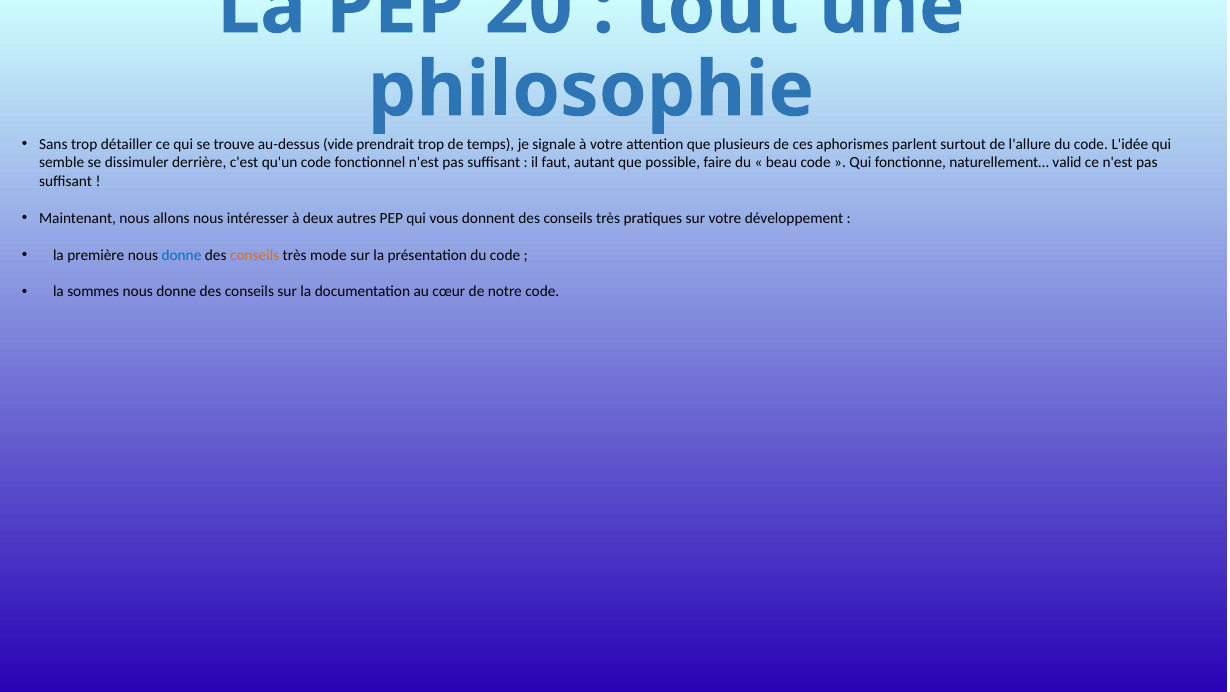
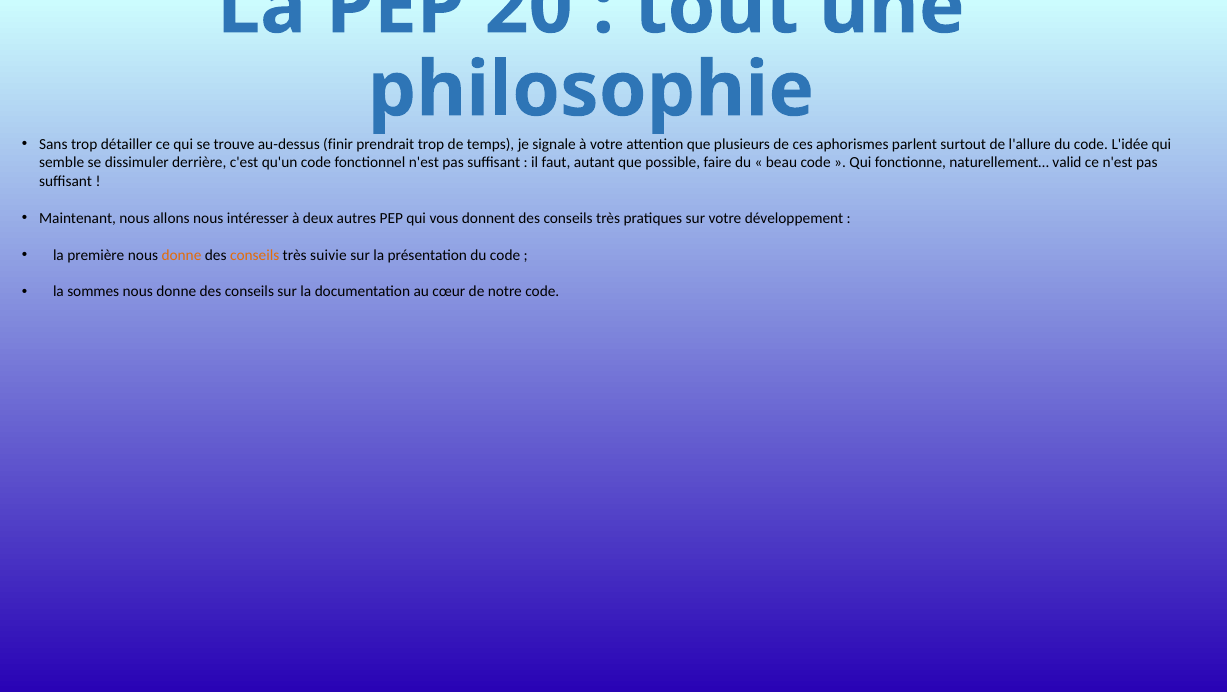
vide: vide -> finir
donne at (181, 255) colour: blue -> orange
mode: mode -> suivie
